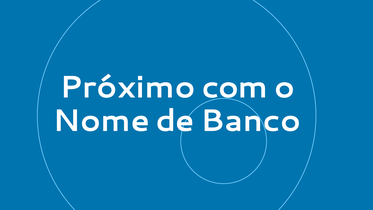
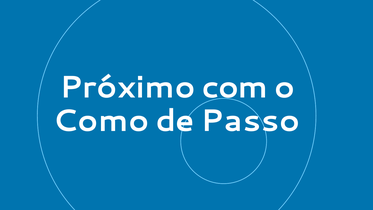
Nome: Nome -> Como
Banco: Banco -> Passo
